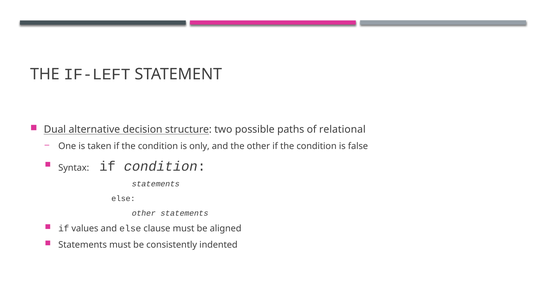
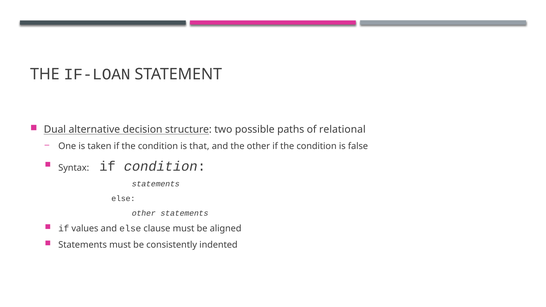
IF-LEFT: IF-LEFT -> IF-LOAN
only: only -> that
